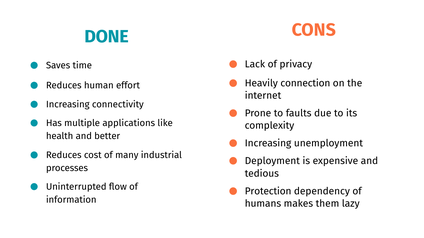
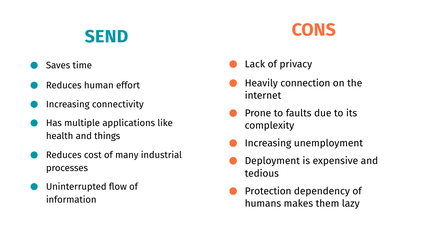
DONE: DONE -> SEND
better: better -> things
